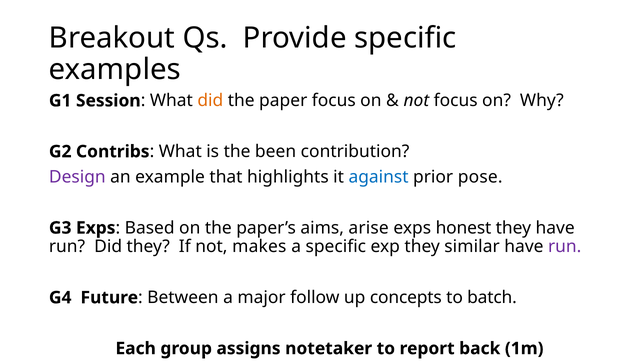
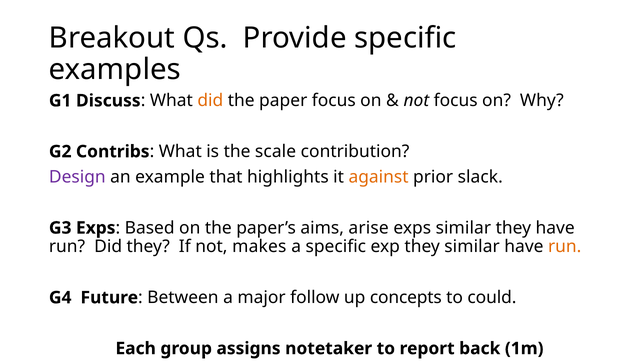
Session: Session -> Discuss
been: been -> scale
against colour: blue -> orange
pose: pose -> slack
exps honest: honest -> similar
run at (565, 247) colour: purple -> orange
batch: batch -> could
